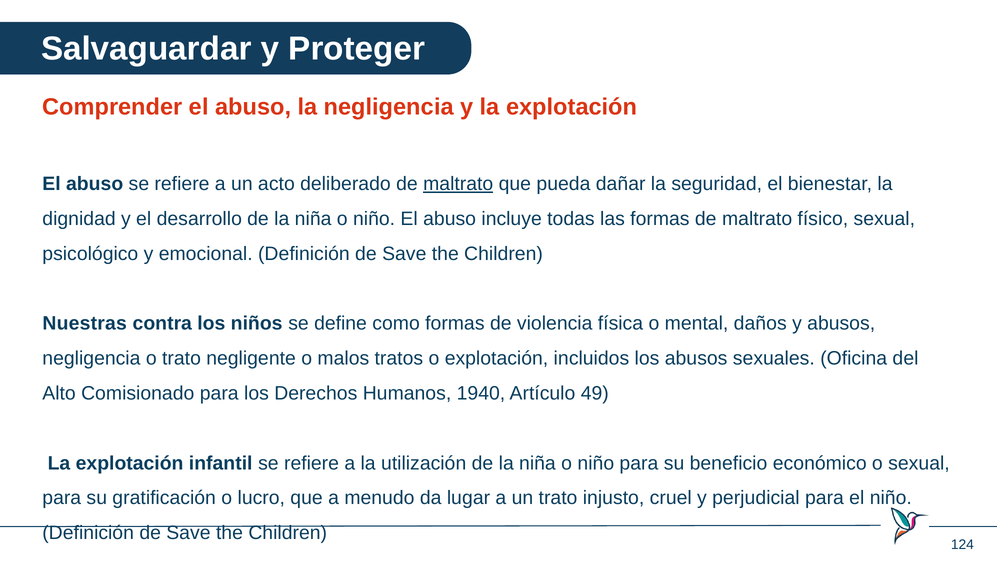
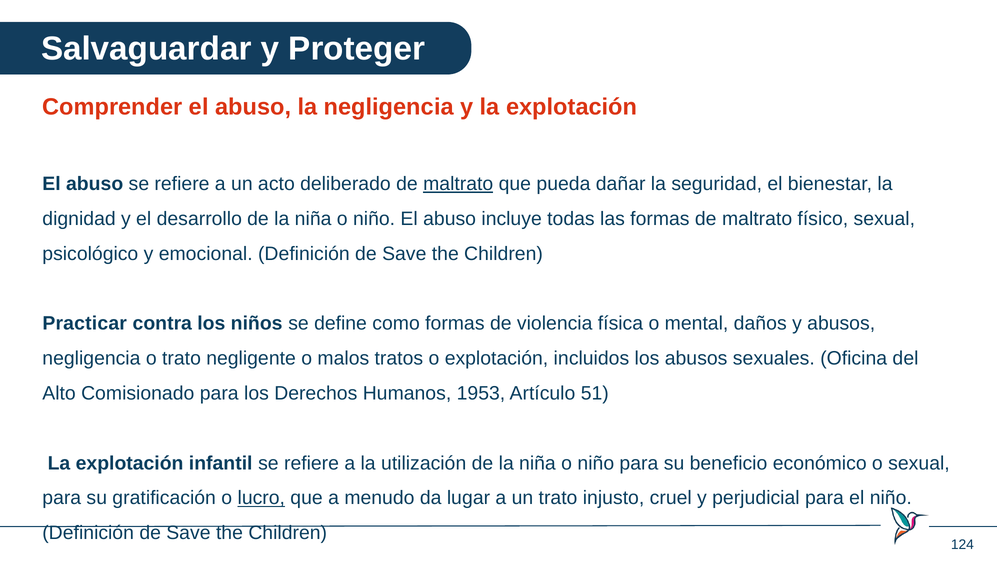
Nuestras: Nuestras -> Practicar
1940: 1940 -> 1953
49: 49 -> 51
lucro underline: none -> present
